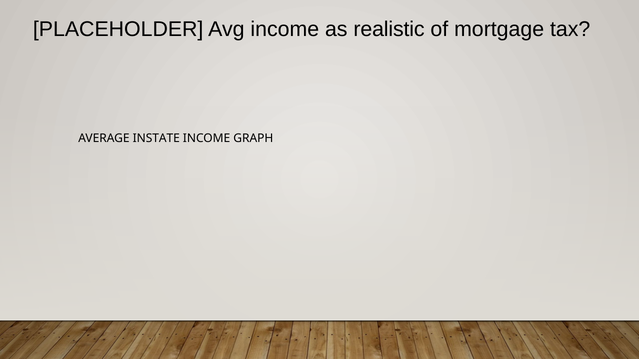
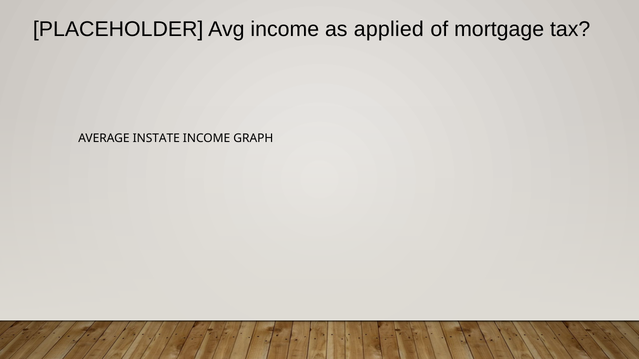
realistic: realistic -> applied
